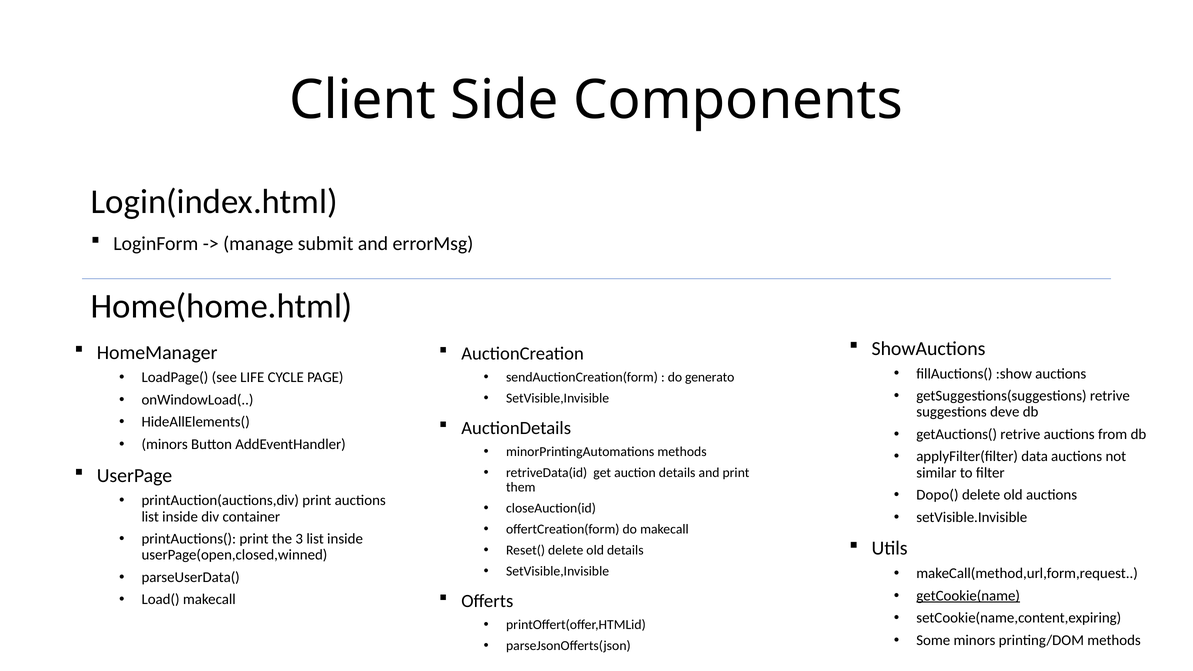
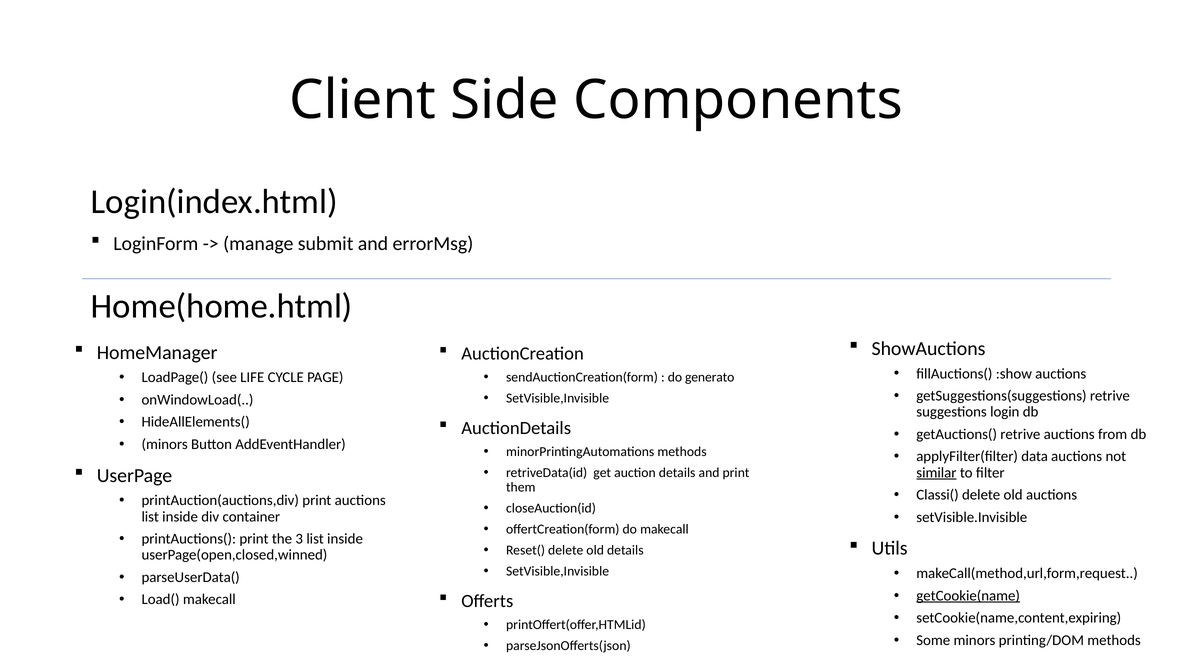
deve: deve -> login
similar underline: none -> present
Dopo(: Dopo( -> Classi(
